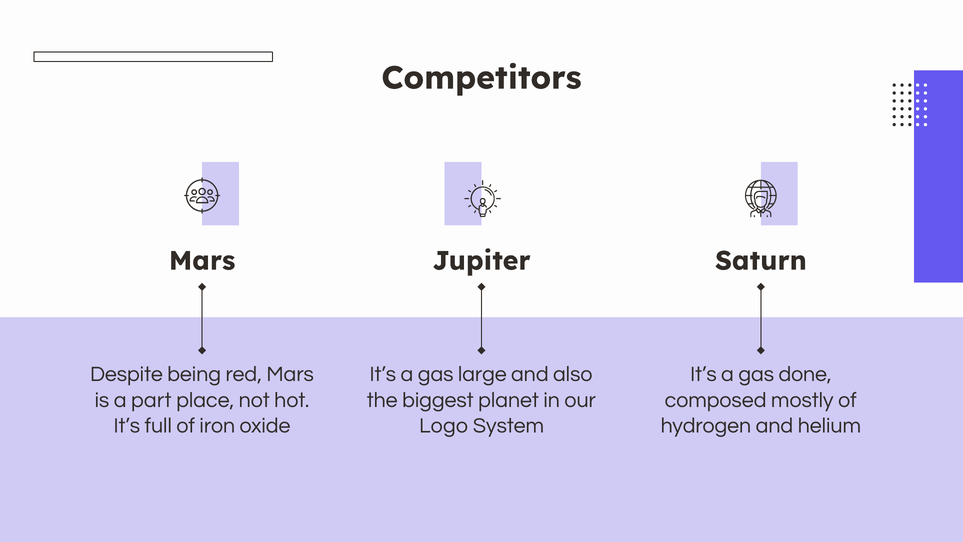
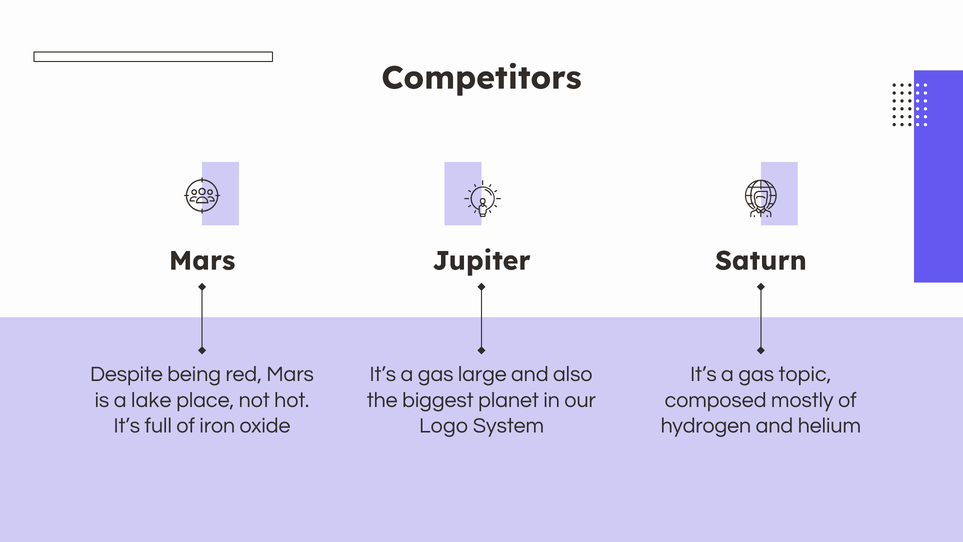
done: done -> topic
part: part -> lake
